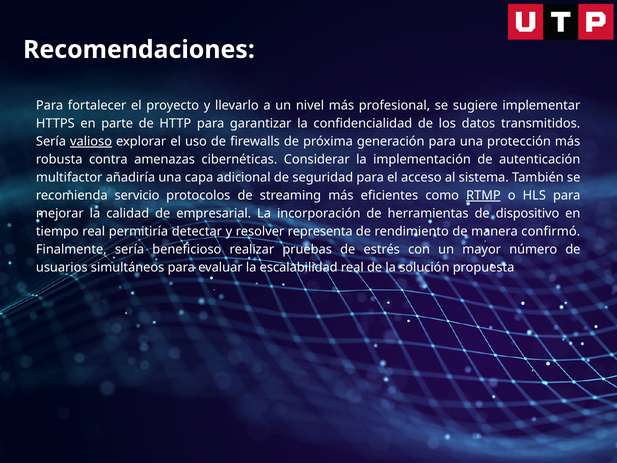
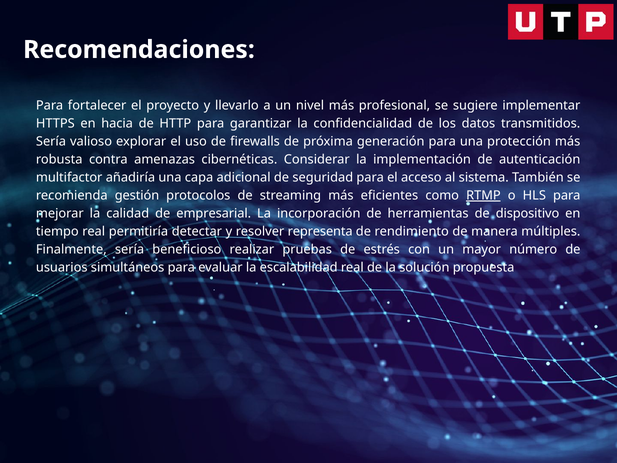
parte: parte -> hacia
valioso underline: present -> none
servicio: servicio -> gestión
confirmó: confirmó -> múltiples
